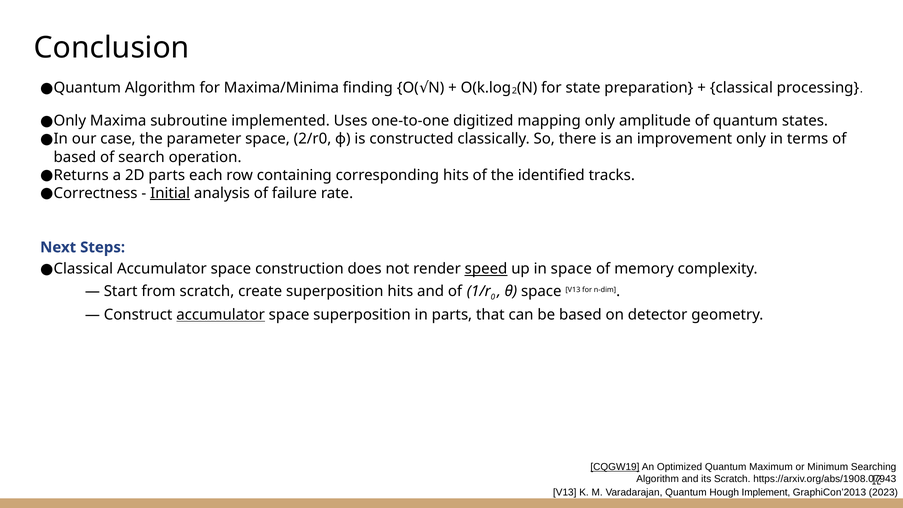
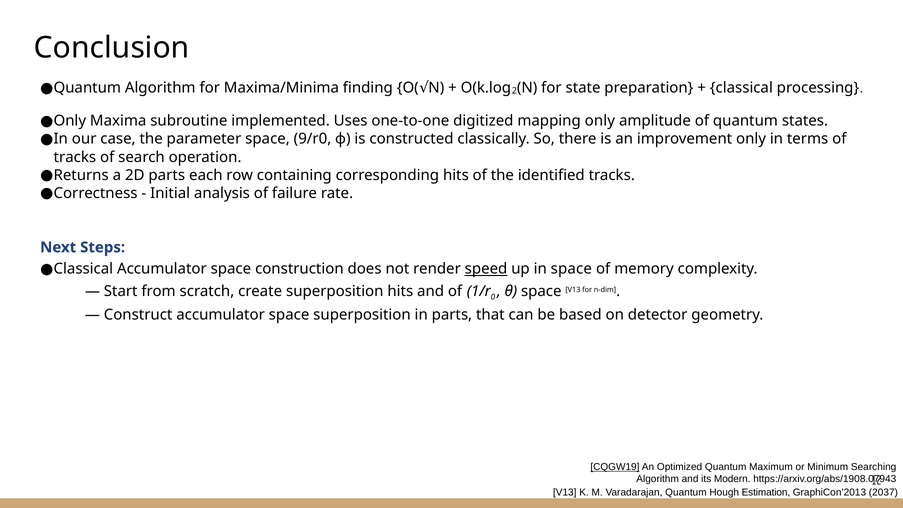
2/r0: 2/r0 -> 9/r0
based at (75, 157): based -> tracks
Initial underline: present -> none
accumulator at (221, 315) underline: present -> none
its Scratch: Scratch -> Modern
Implement: Implement -> Estimation
2023: 2023 -> 2037
